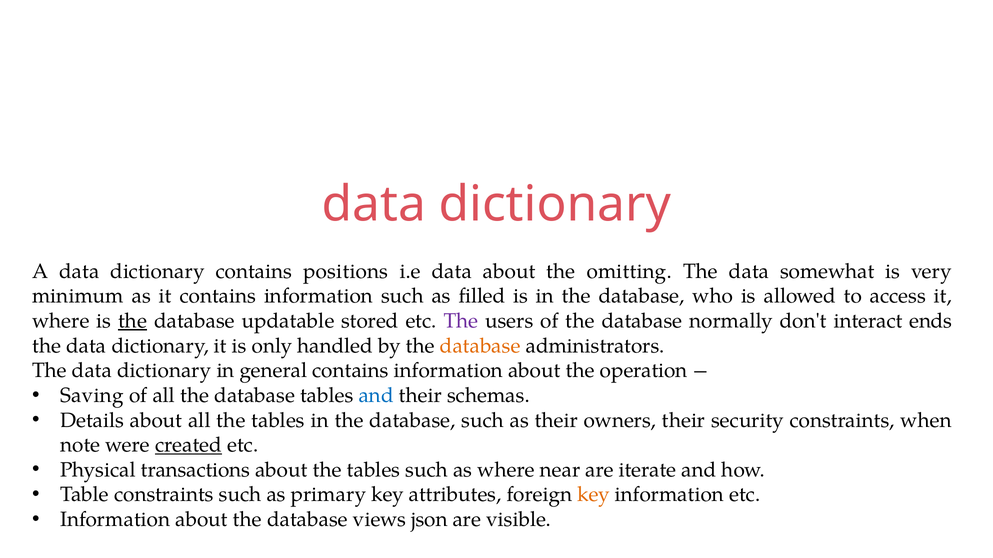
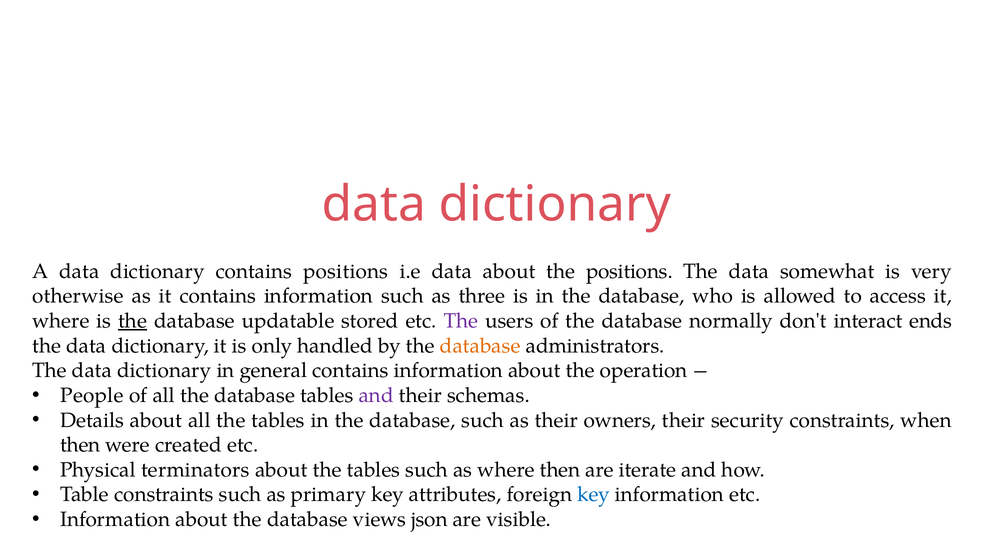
the omitting: omitting -> positions
minimum: minimum -> otherwise
filled: filled -> three
Saving: Saving -> People
and at (376, 396) colour: blue -> purple
note at (80, 445): note -> then
created underline: present -> none
transactions: transactions -> terminators
where near: near -> then
key at (594, 495) colour: orange -> blue
